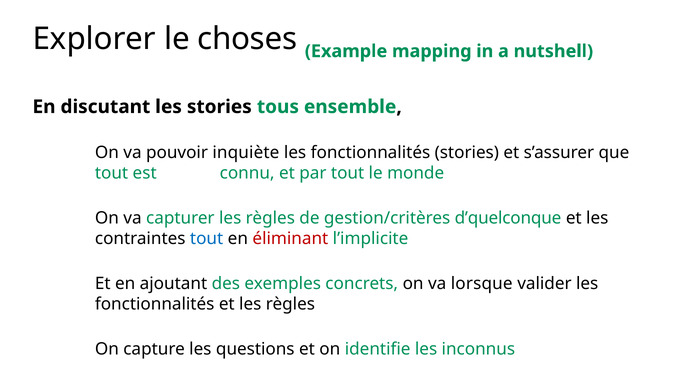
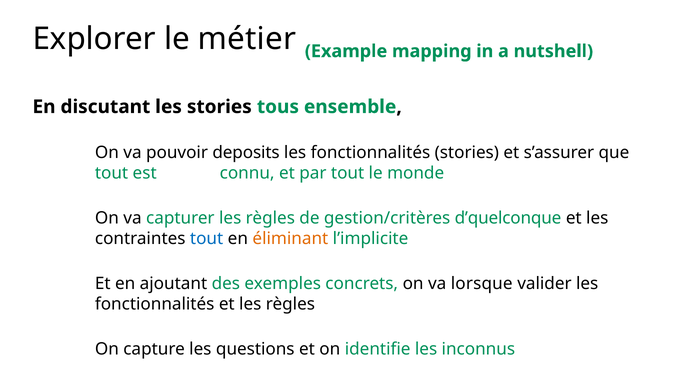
choses: choses -> métier
inquiète: inquiète -> deposits
éliminant colour: red -> orange
